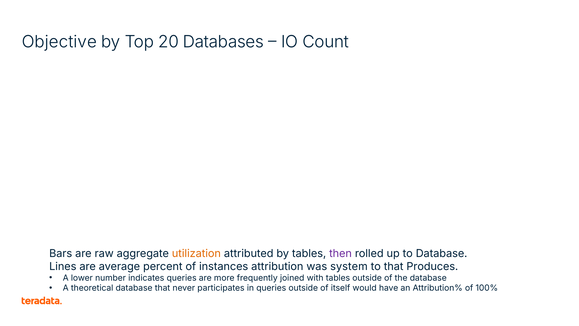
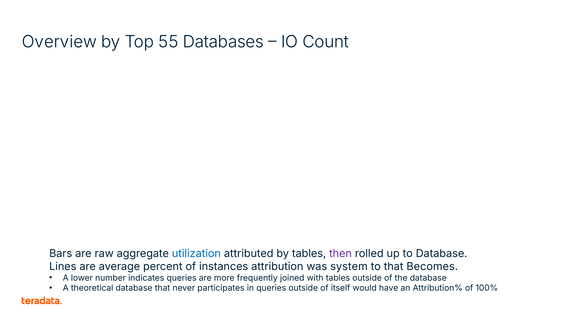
Objective: Objective -> Overview
20: 20 -> 55
utilization colour: orange -> blue
Produces: Produces -> Becomes
